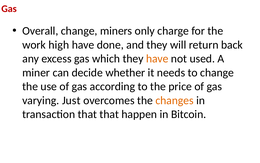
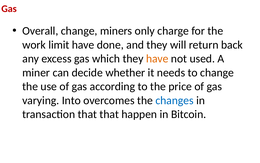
high: high -> limit
Just: Just -> Into
changes colour: orange -> blue
